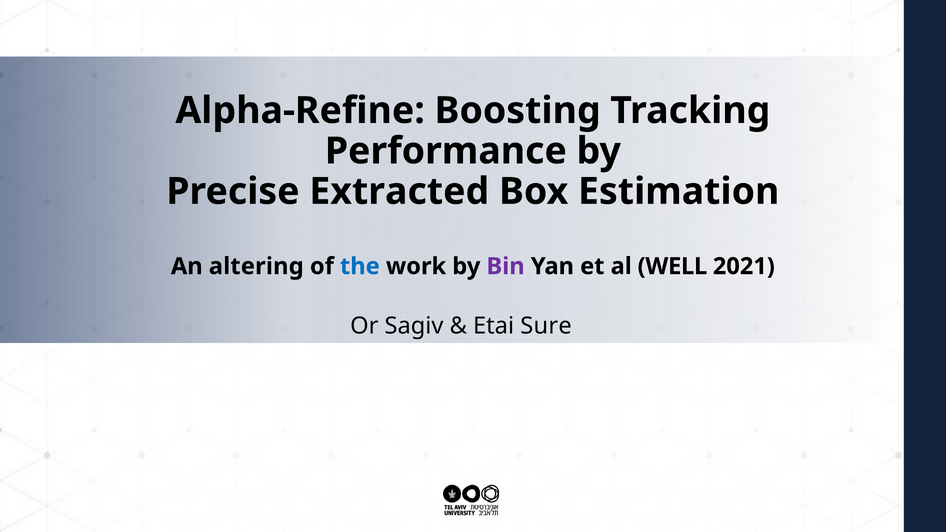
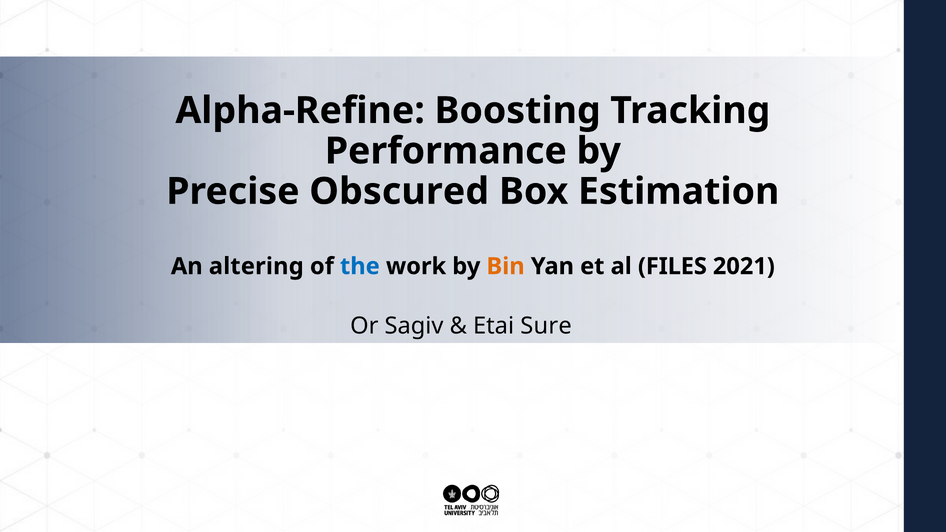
Extracted: Extracted -> Obscured
Bin colour: purple -> orange
WELL: WELL -> FILES
